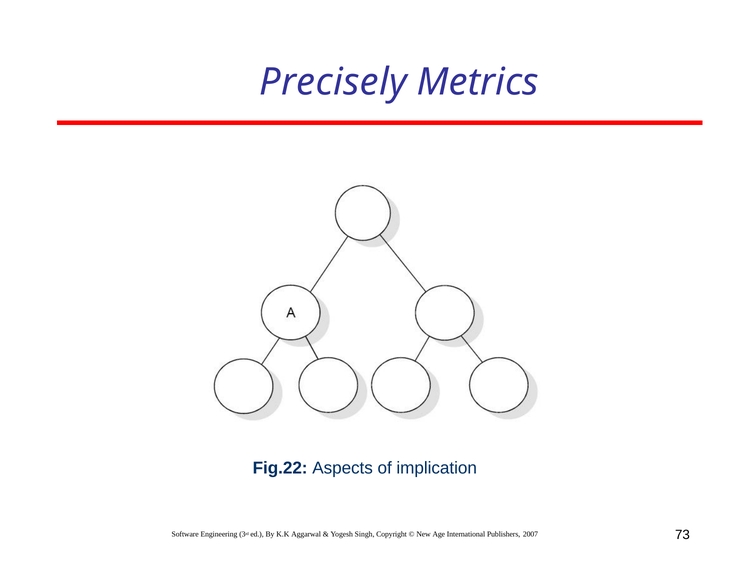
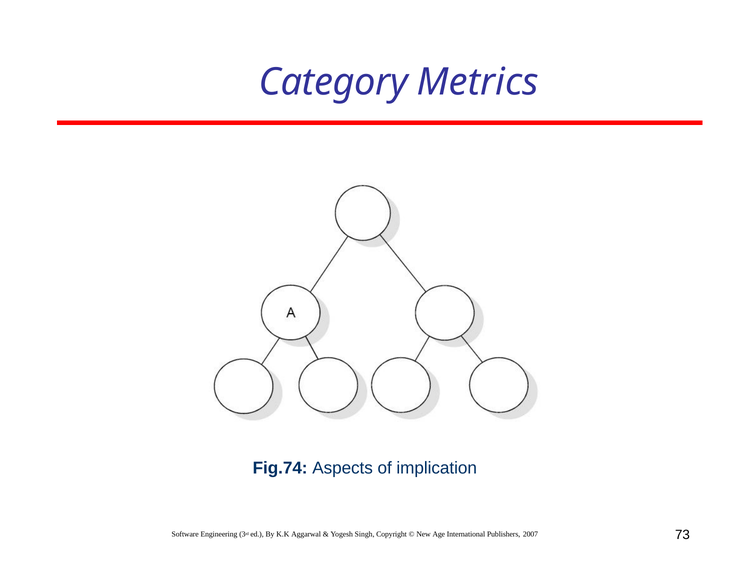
Precisely: Precisely -> Category
Fig.22: Fig.22 -> Fig.74
